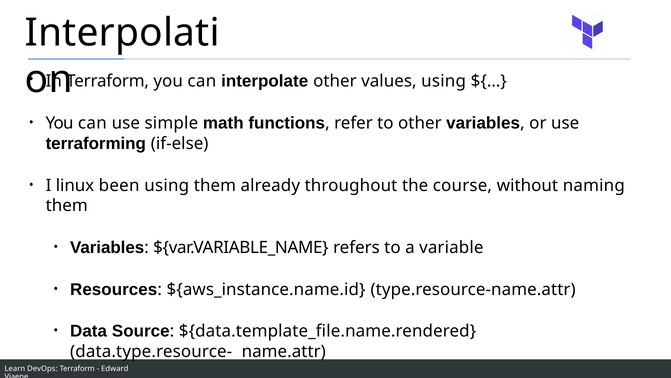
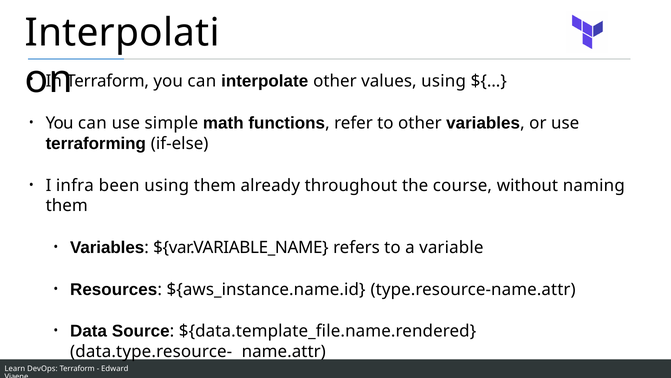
linux: linux -> infra
